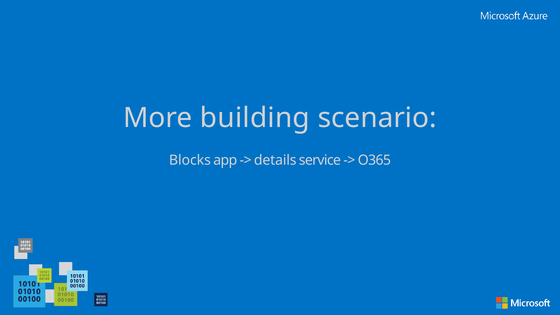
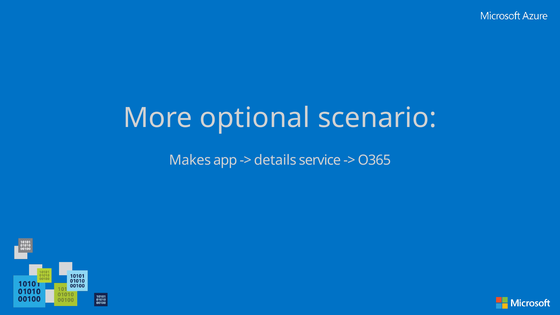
building: building -> optional
Blocks: Blocks -> Makes
